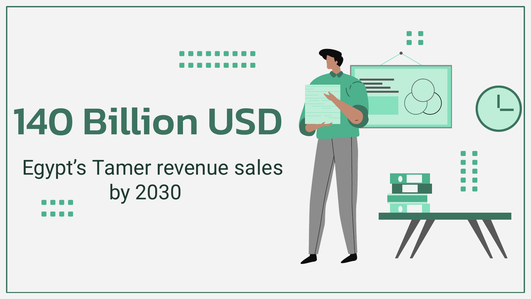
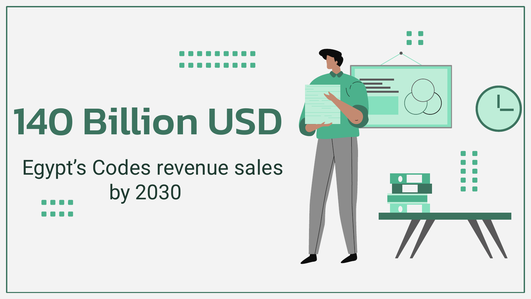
Tamer: Tamer -> Codes
